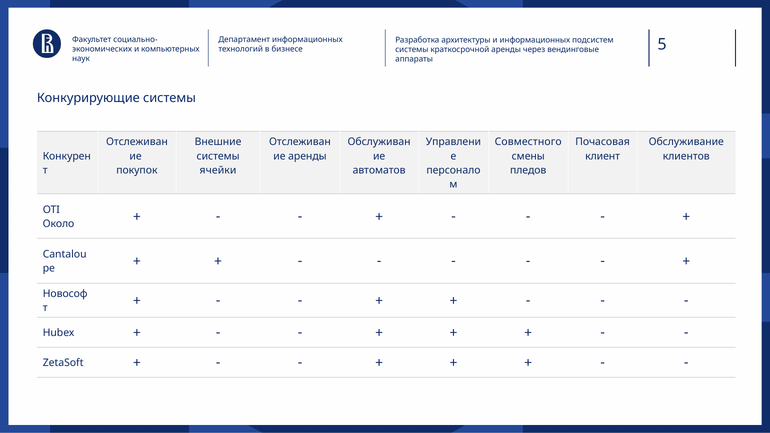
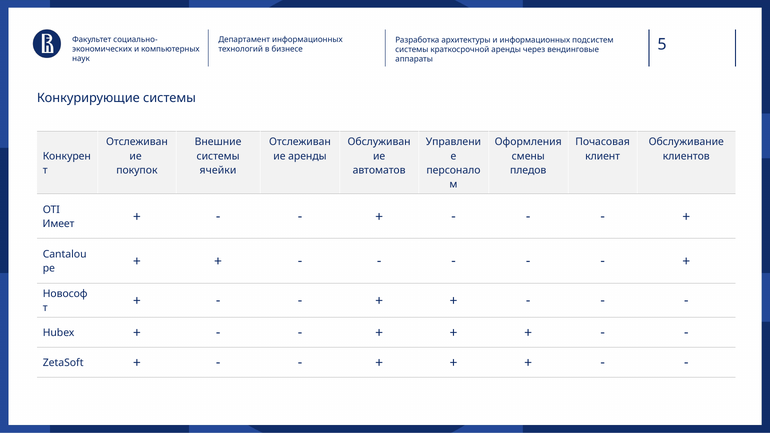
Совместного: Совместного -> Оформления
Около: Около -> Имеет
